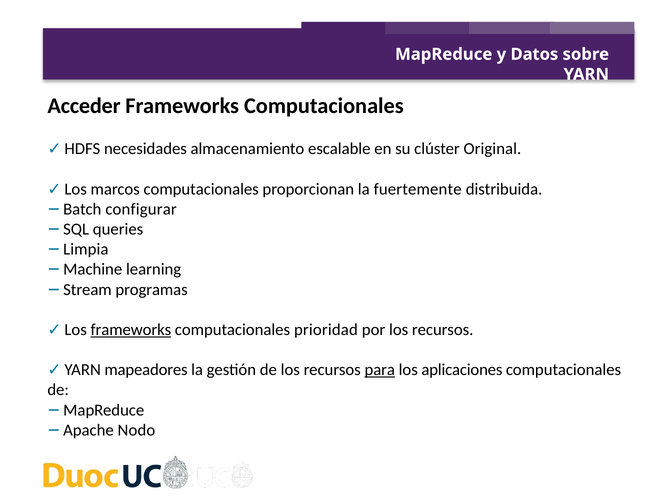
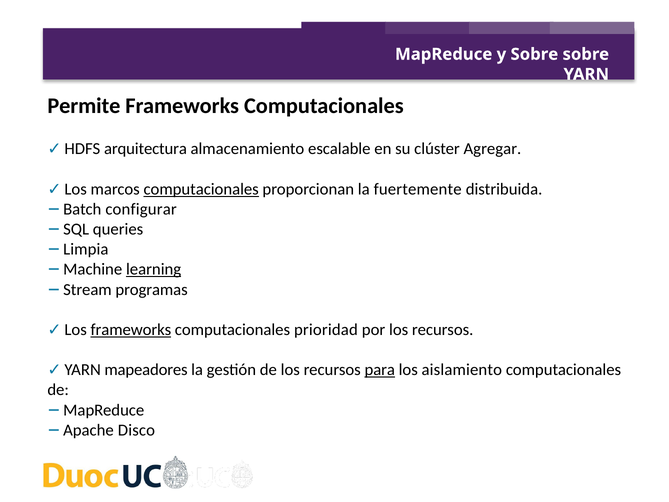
y Datos: Datos -> Sobre
Acceder: Acceder -> Permite
necesidades: necesidades -> arquitectura
Original: Original -> Agregar
computacionales at (201, 189) underline: none -> present
learning underline: none -> present
aplicaciones: aplicaciones -> aislamiento
Nodo: Nodo -> Disco
